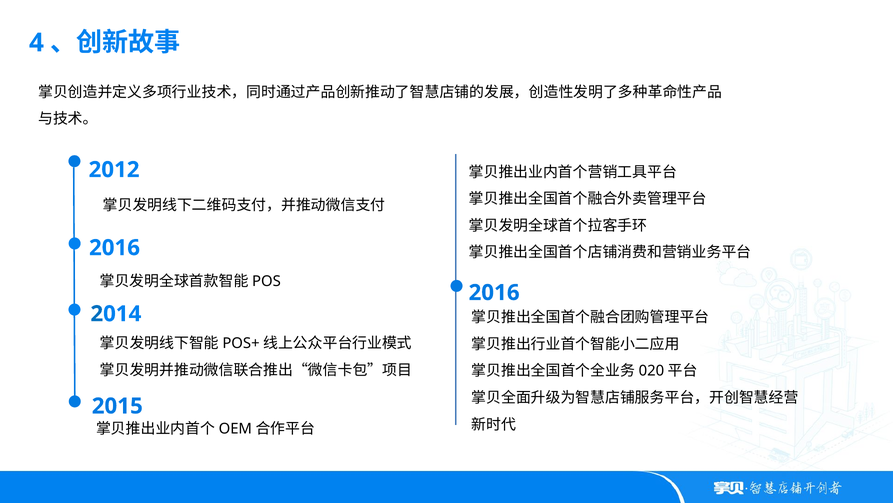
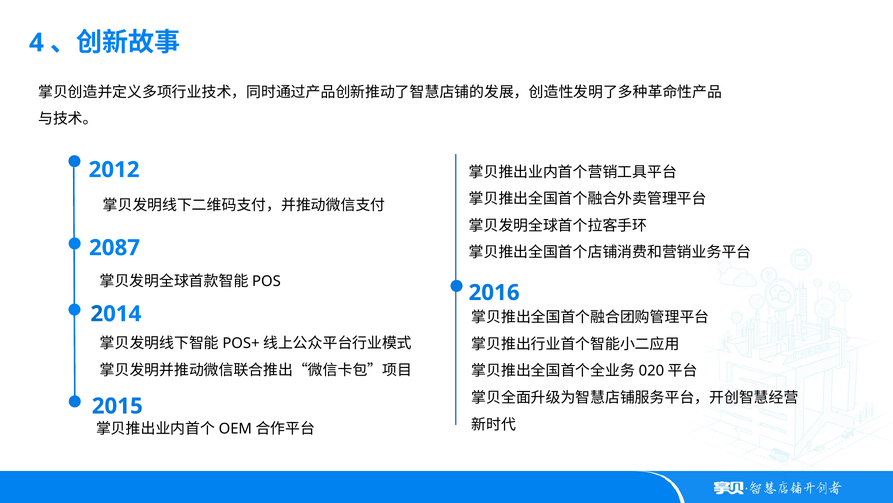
2016 at (115, 247): 2016 -> 2087
